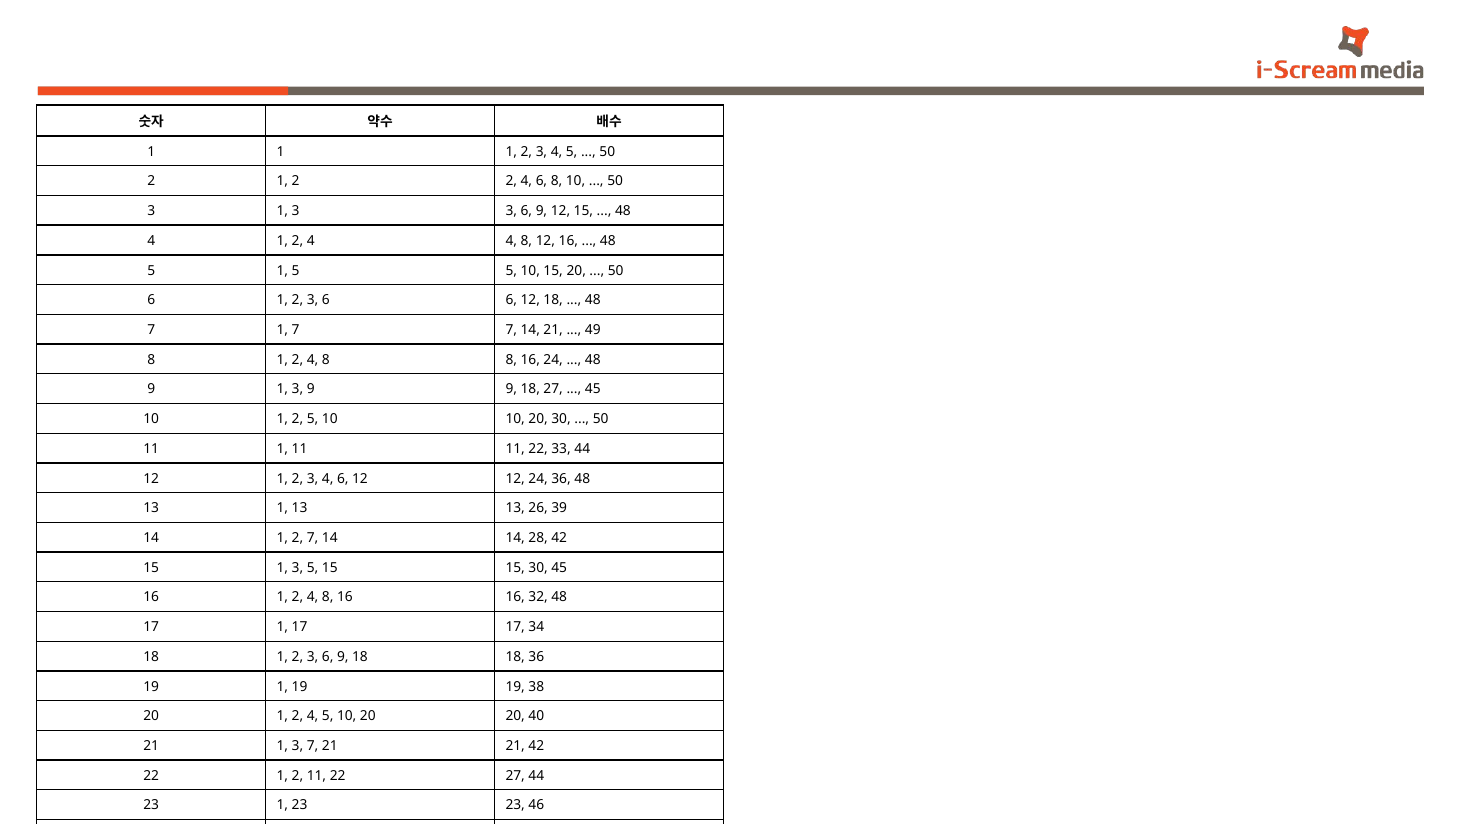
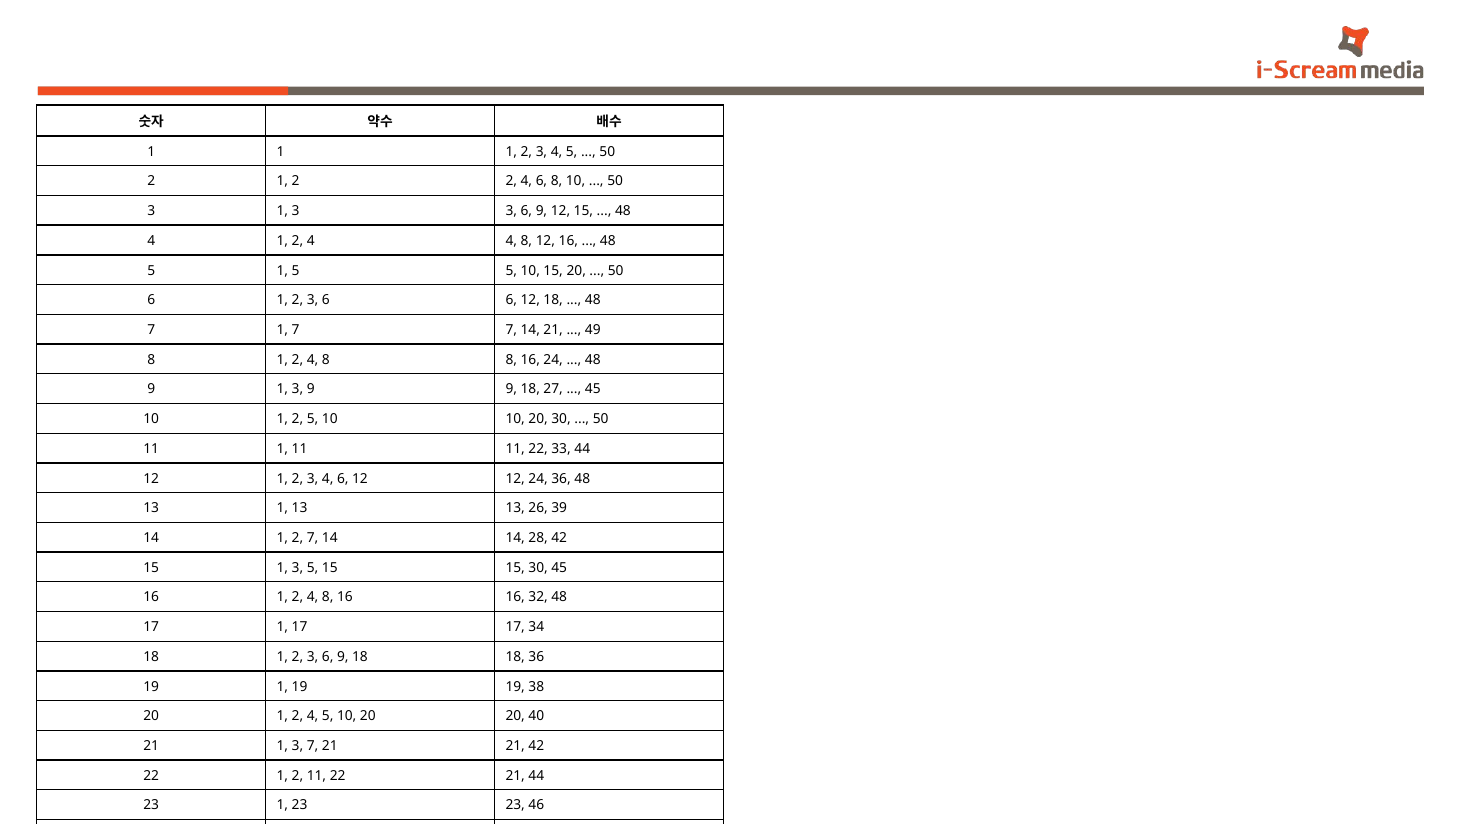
22 27: 27 -> 21
